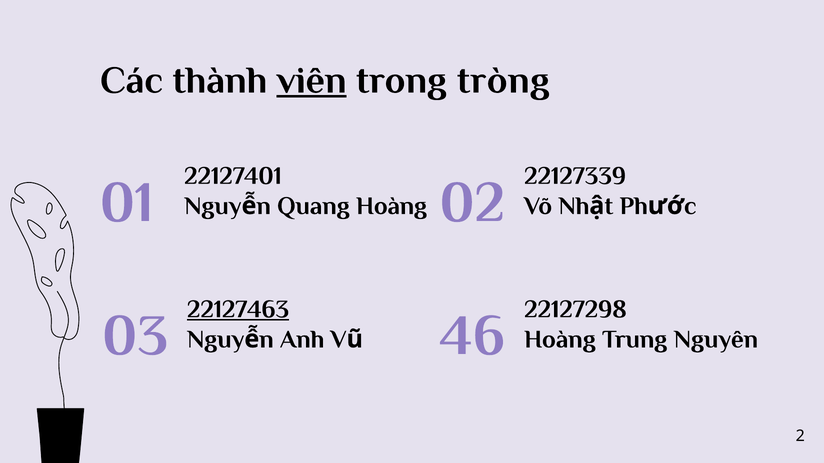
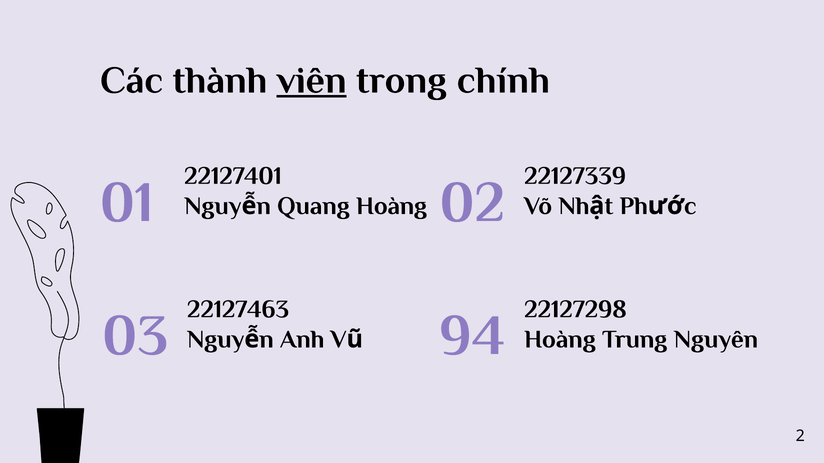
tròng: tròng -> chính
22127463 underline: present -> none
46: 46 -> 94
